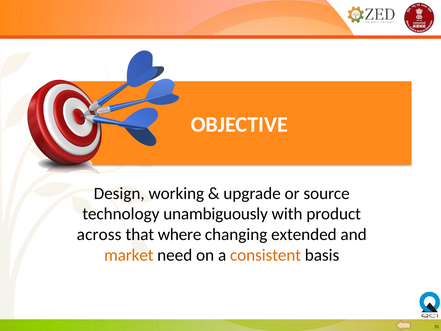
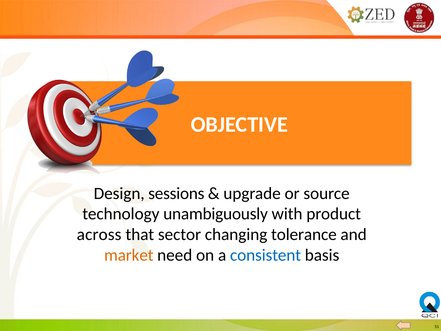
working: working -> sessions
where: where -> sector
extended: extended -> tolerance
consistent colour: orange -> blue
